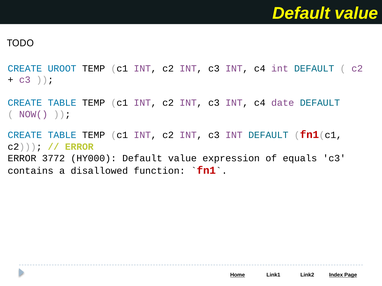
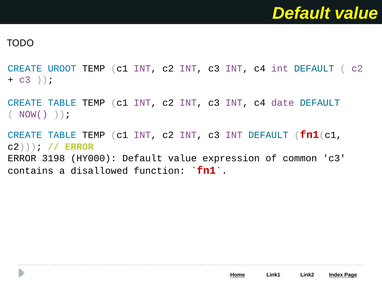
3772: 3772 -> 3198
equals: equals -> common
